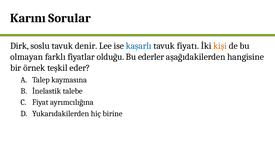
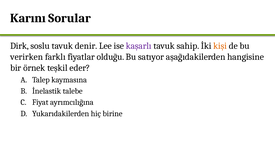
kaşarlı colour: blue -> purple
fiyatı: fiyatı -> sahip
olmayan: olmayan -> verirken
ederler: ederler -> satıyor
